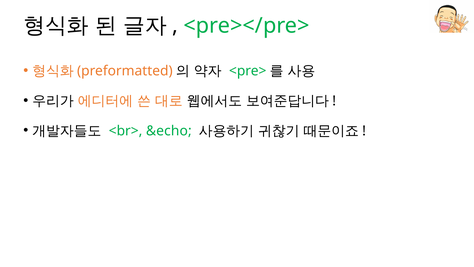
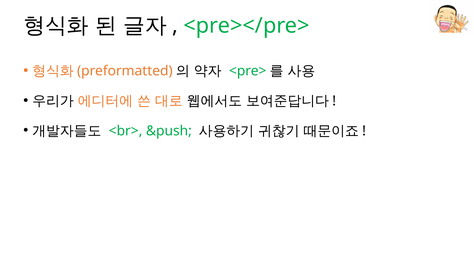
&echo: &echo -> &push
